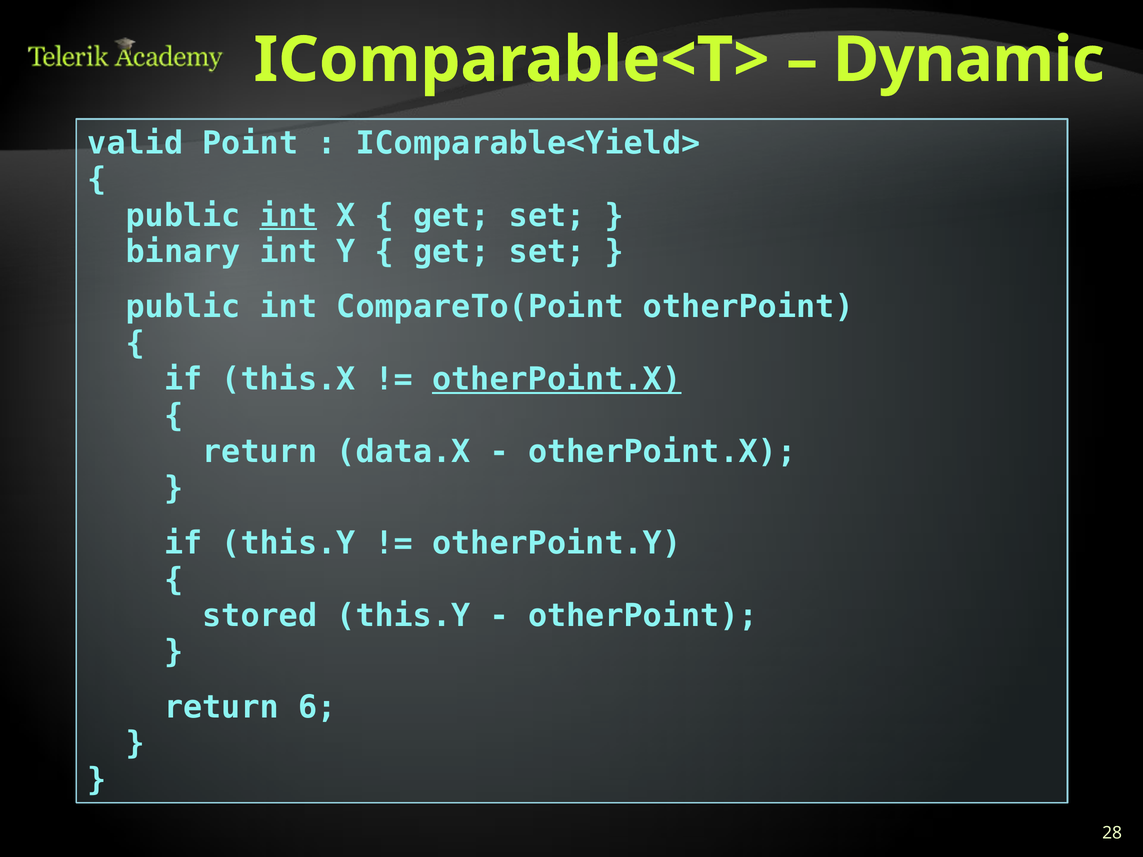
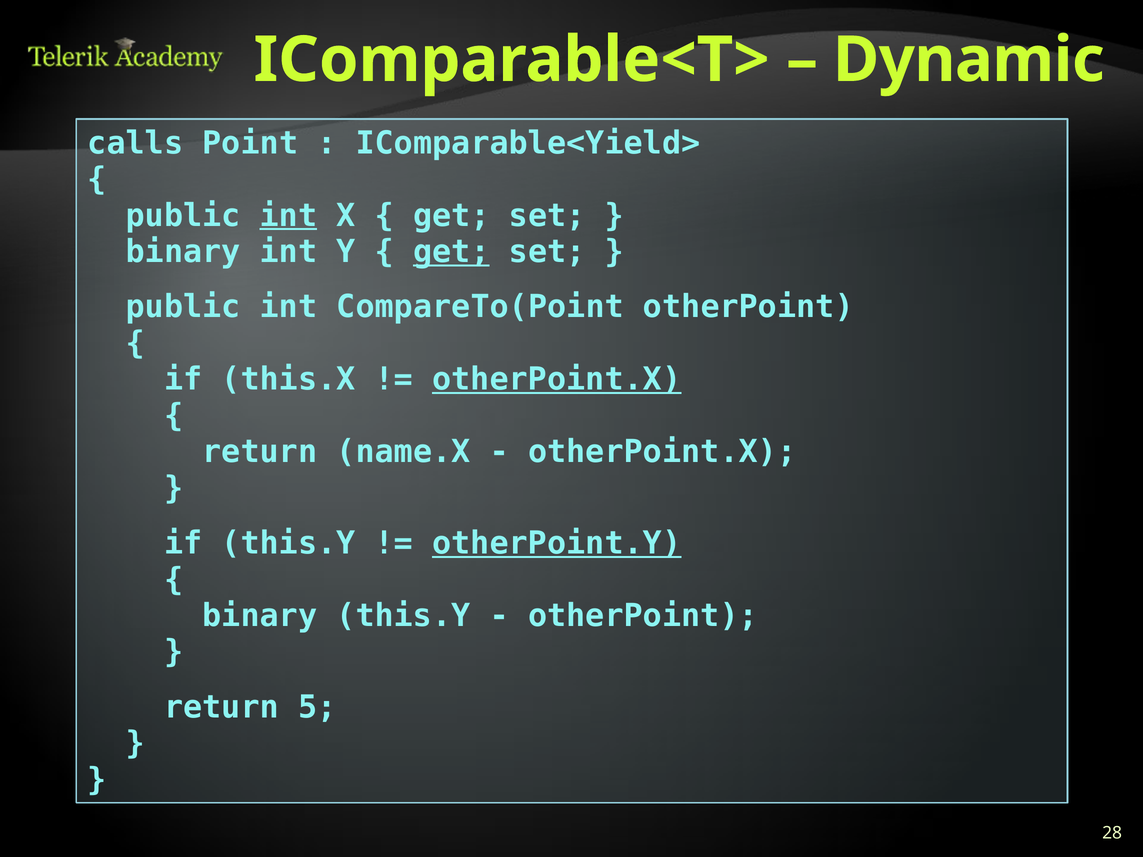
valid: valid -> calls
get at (451, 252) underline: none -> present
data.X: data.X -> name.X
otherPoint.Y underline: none -> present
stored at (260, 616): stored -> binary
6: 6 -> 5
